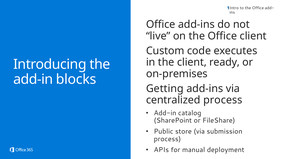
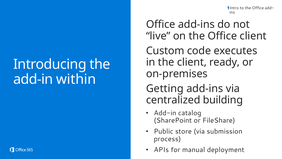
blocks: blocks -> within
centralized process: process -> building
